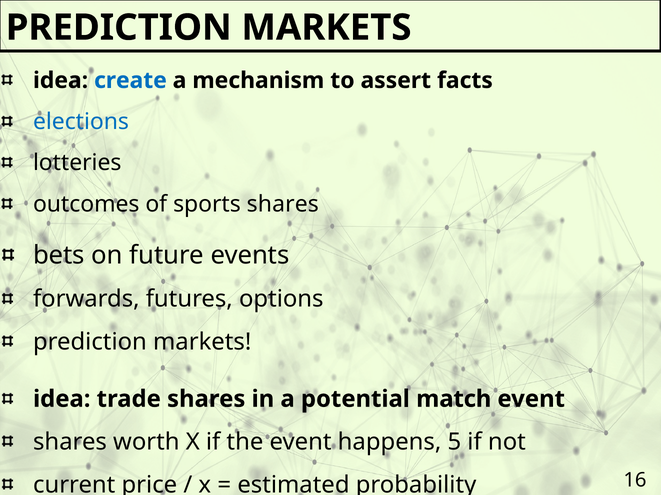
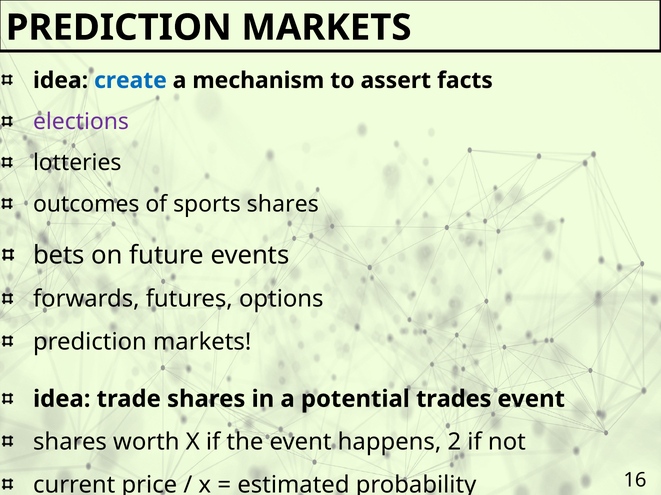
elections colour: blue -> purple
match: match -> trades
5: 5 -> 2
